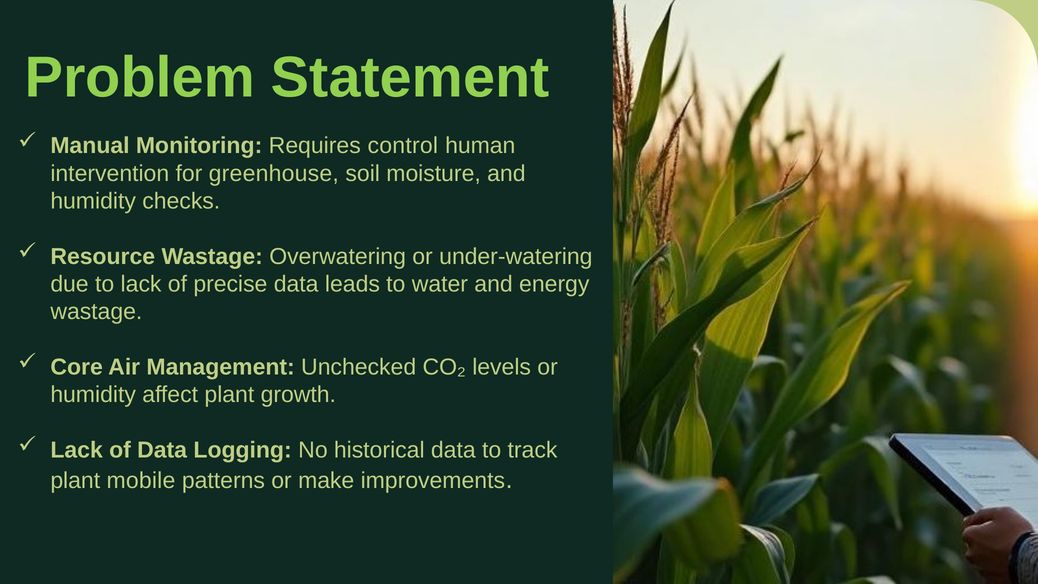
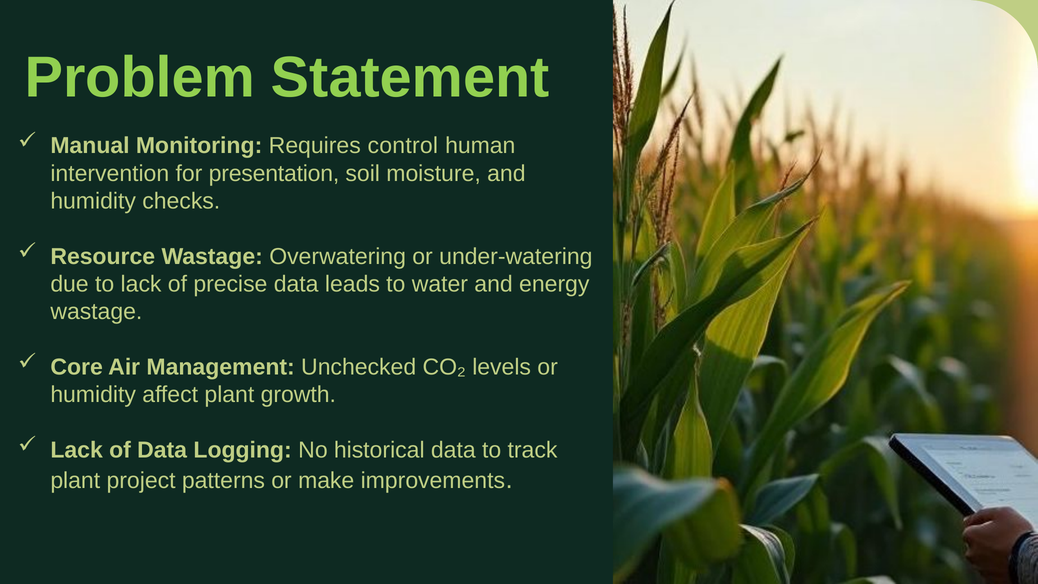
greenhouse: greenhouse -> presentation
mobile: mobile -> project
